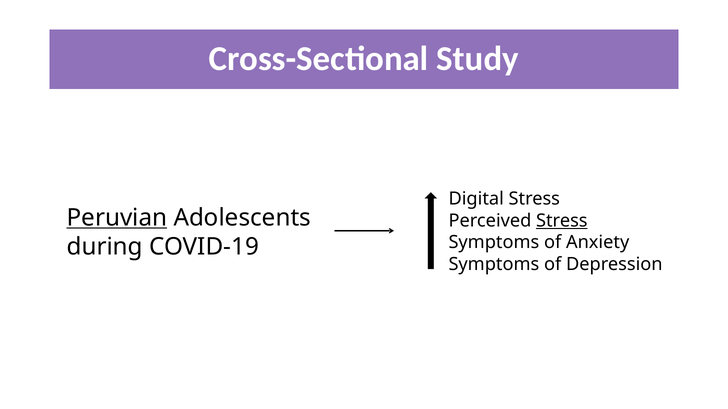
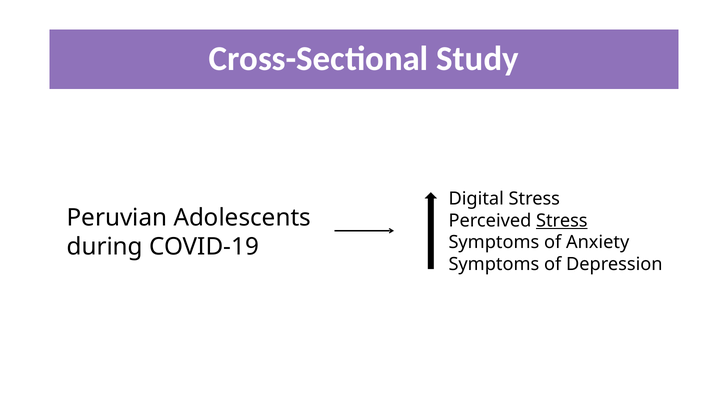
Peruvian underline: present -> none
